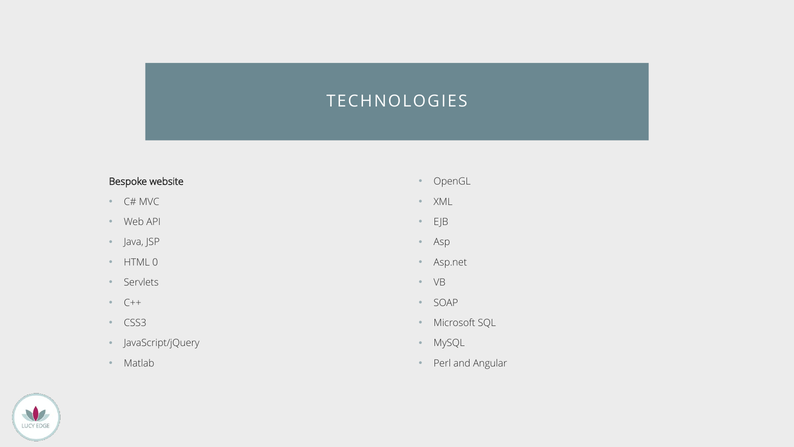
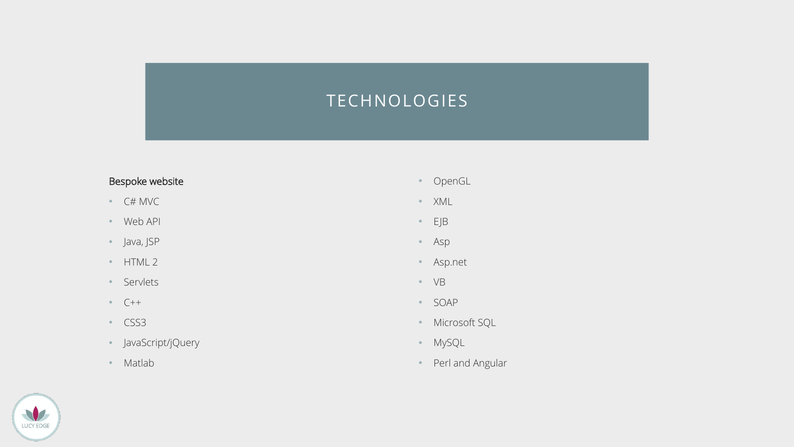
0: 0 -> 2
